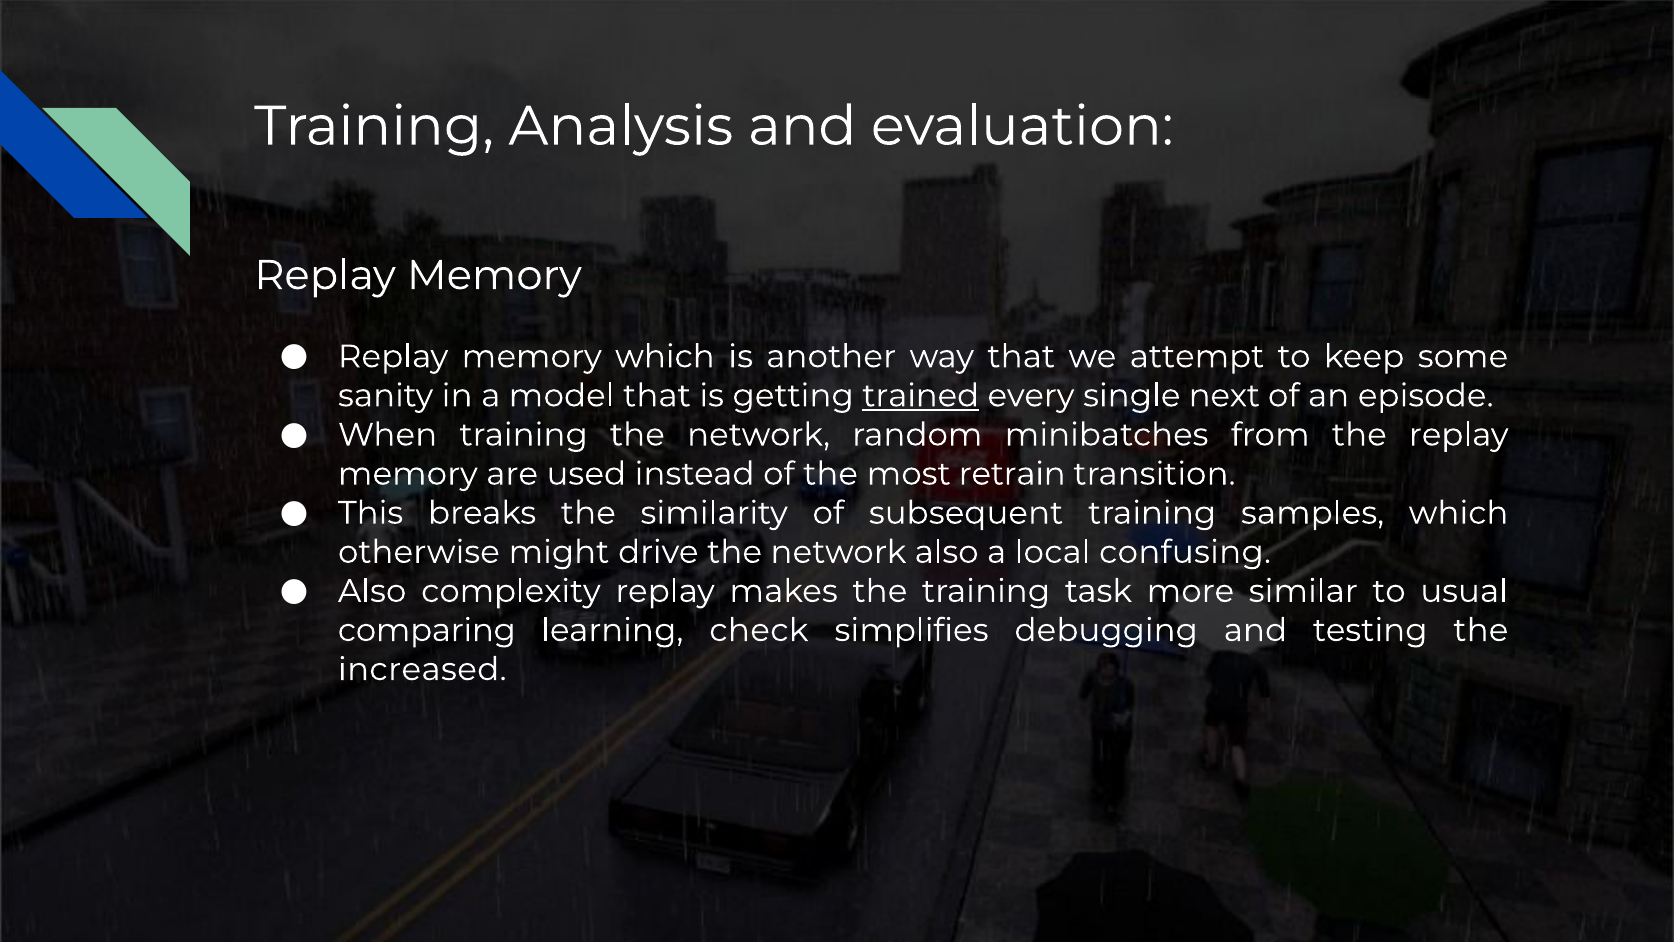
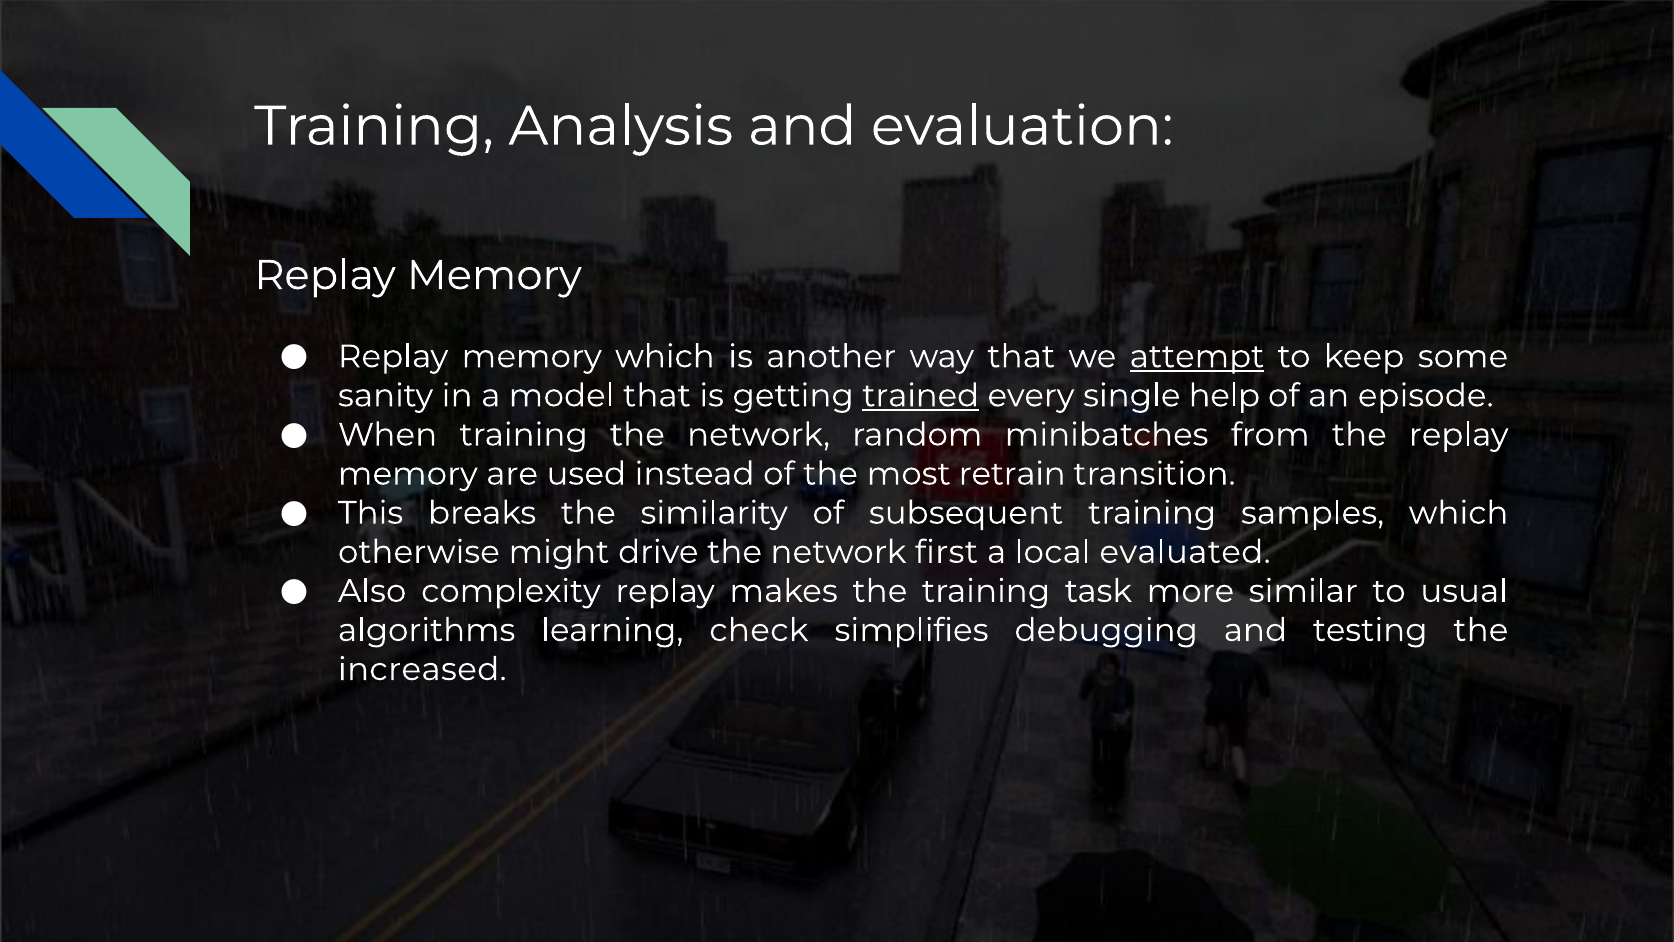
attempt underline: none -> present
next: next -> help
network also: also -> first
confusing: confusing -> evaluated
comparing: comparing -> algorithms
